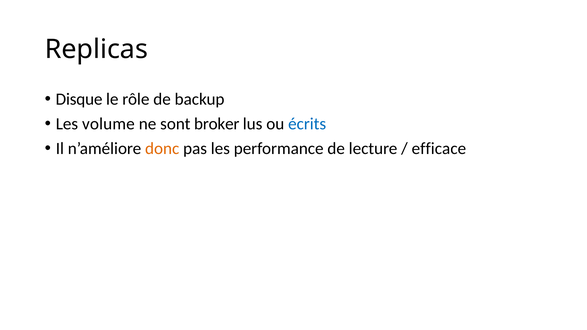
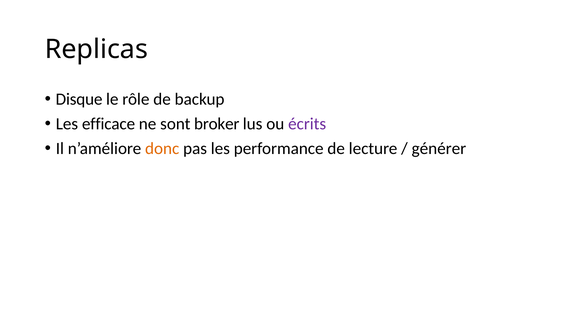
volume: volume -> efficace
écrits colour: blue -> purple
efficace: efficace -> générer
